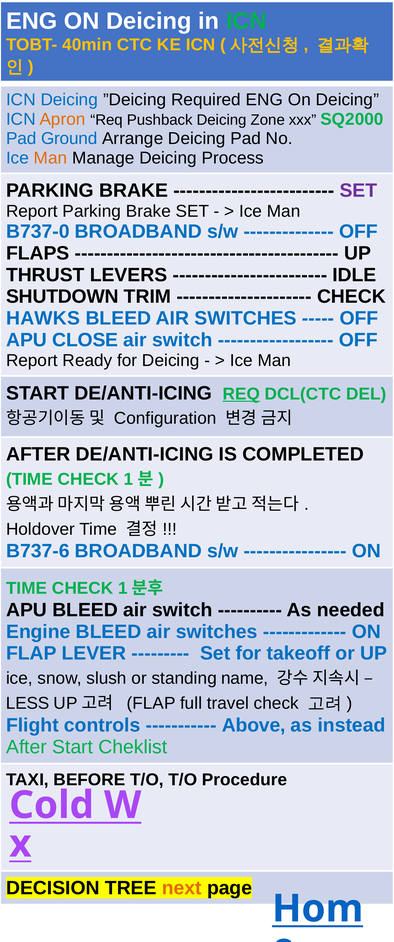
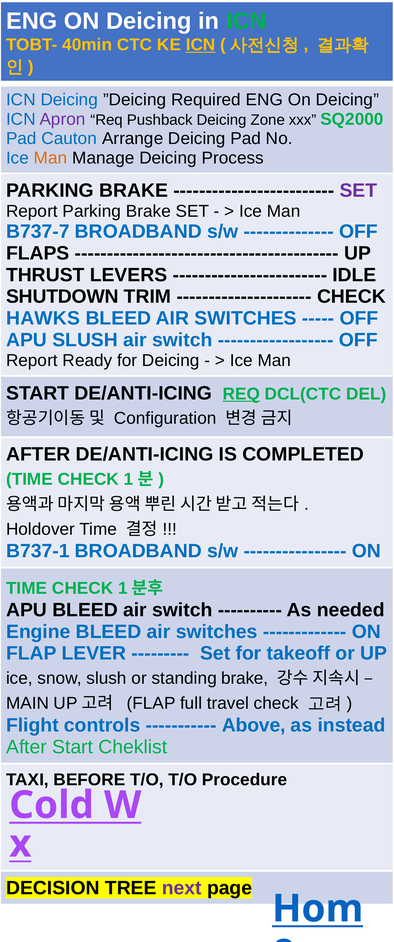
ICN at (201, 45) underline: none -> present
Apron colour: orange -> purple
Ground: Ground -> Cauton
B737-0: B737-0 -> B737-7
APU CLOSE: CLOSE -> SLUSH
B737-6: B737-6 -> B737-1
standing name: name -> brake
LESS: LESS -> MAIN
next colour: orange -> purple
